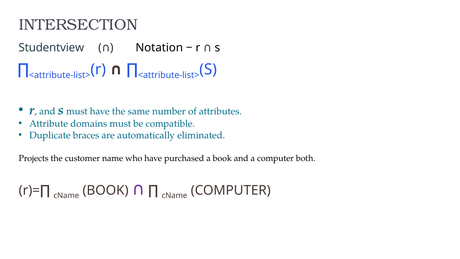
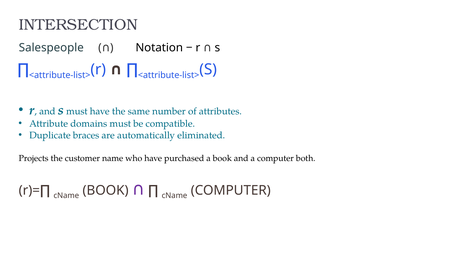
Studentview: Studentview -> Salespeople
